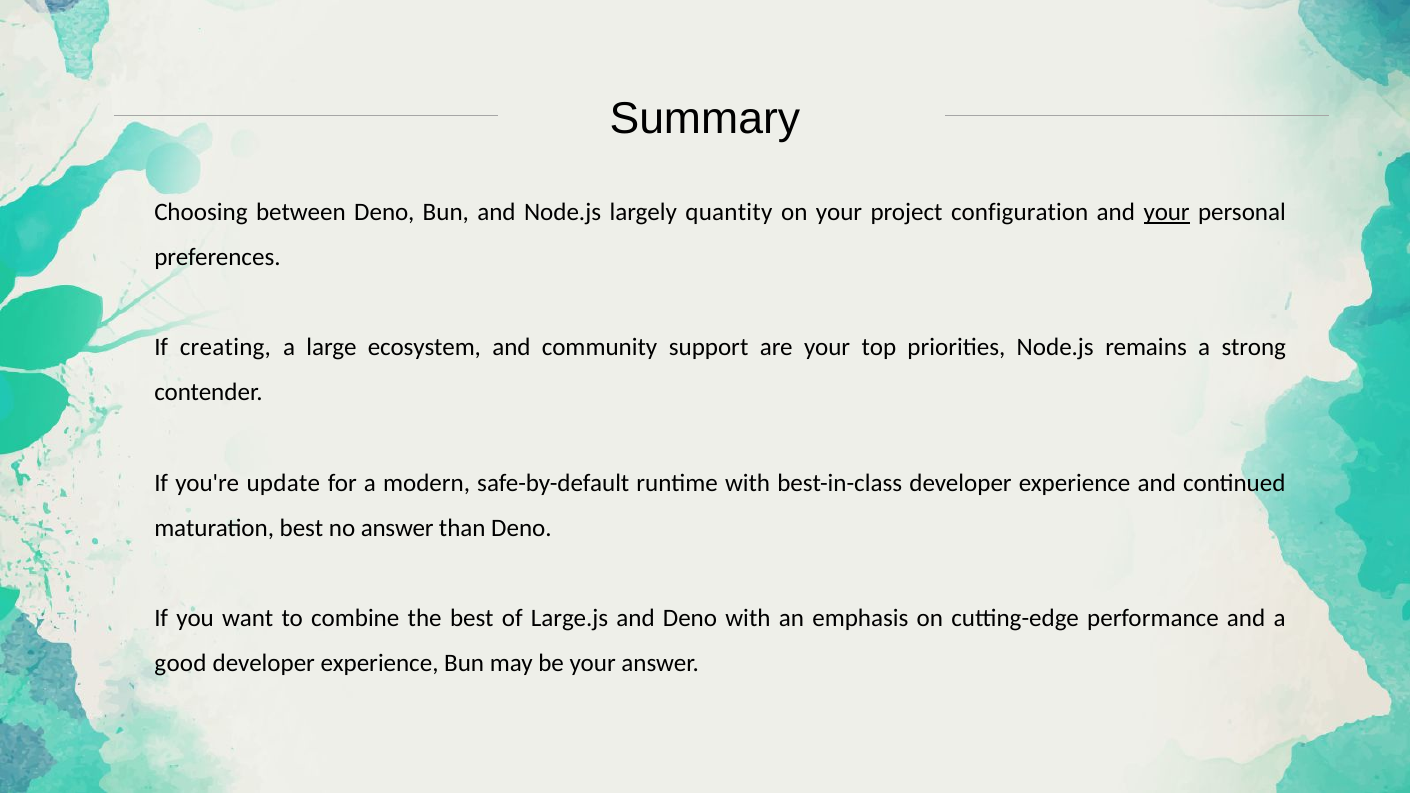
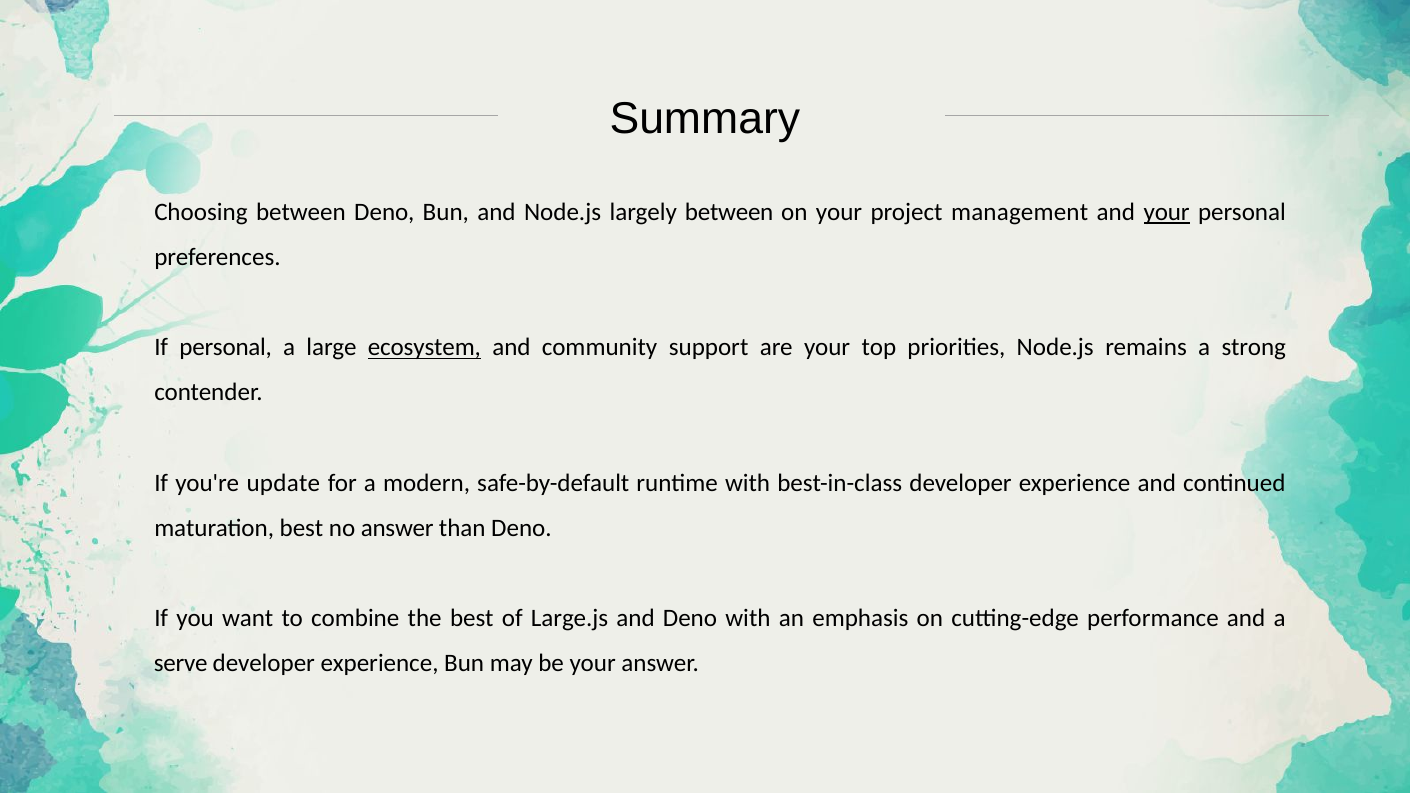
largely quantity: quantity -> between
configuration: configuration -> management
If creating: creating -> personal
ecosystem underline: none -> present
good: good -> serve
